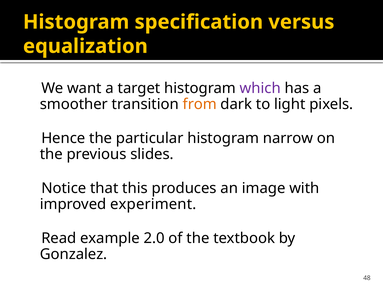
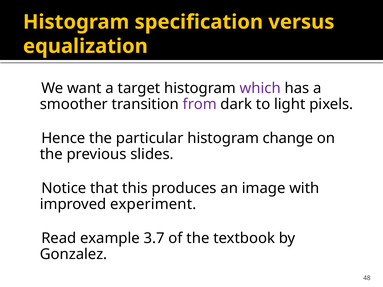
from colour: orange -> purple
narrow: narrow -> change
2.0: 2.0 -> 3.7
